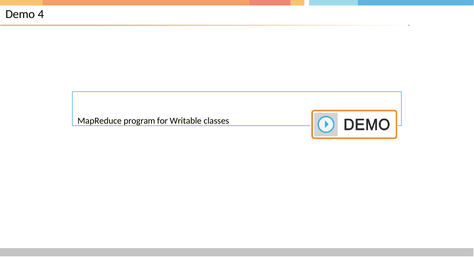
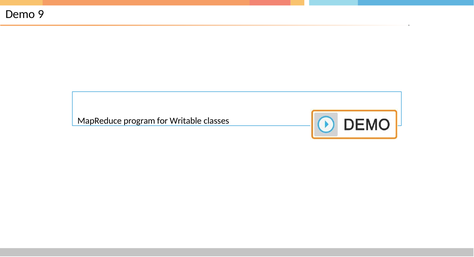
4: 4 -> 9
